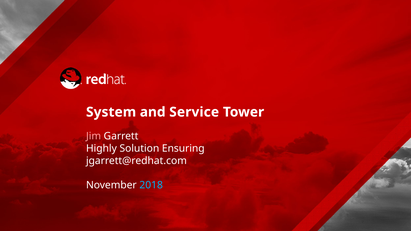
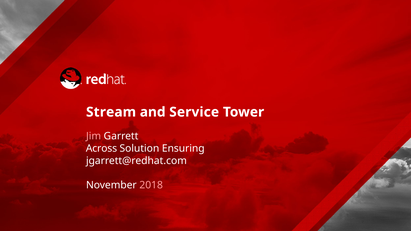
System: System -> Stream
Highly: Highly -> Across
2018 colour: light blue -> pink
